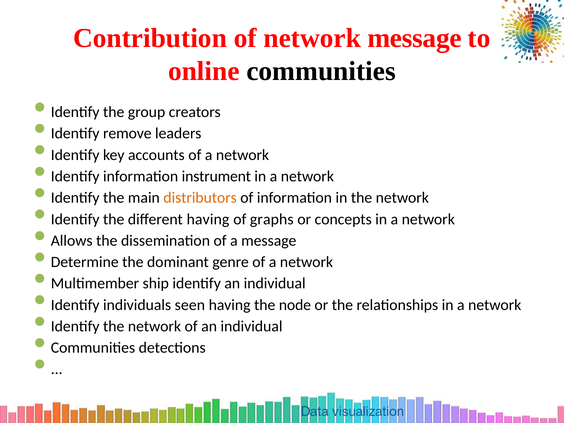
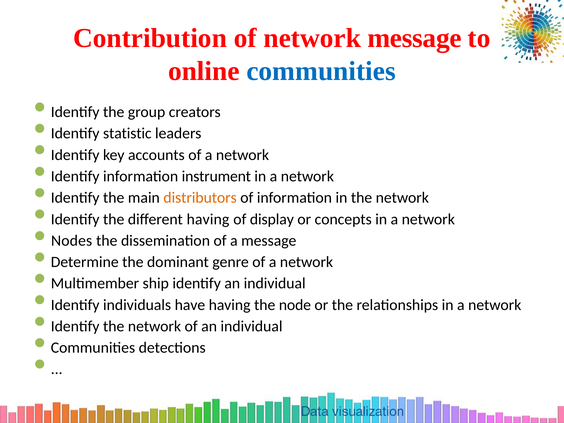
communities at (321, 71) colour: black -> blue
remove: remove -> statistic
graphs: graphs -> display
Allows: Allows -> Nodes
seen: seen -> have
